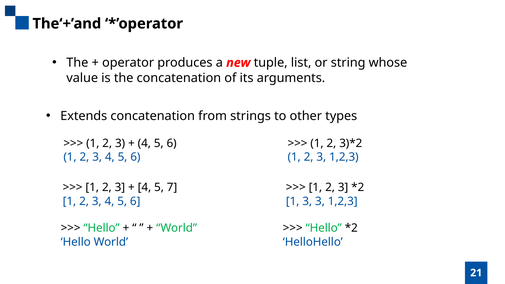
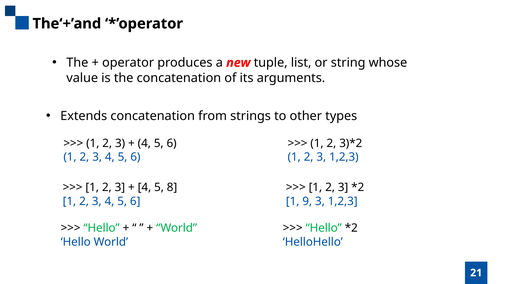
7: 7 -> 8
1 3: 3 -> 9
